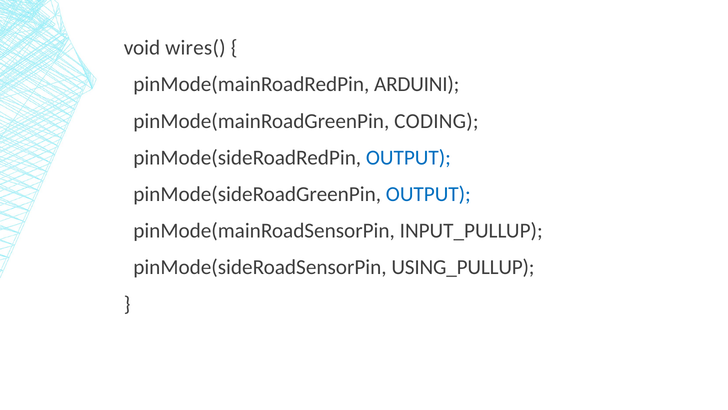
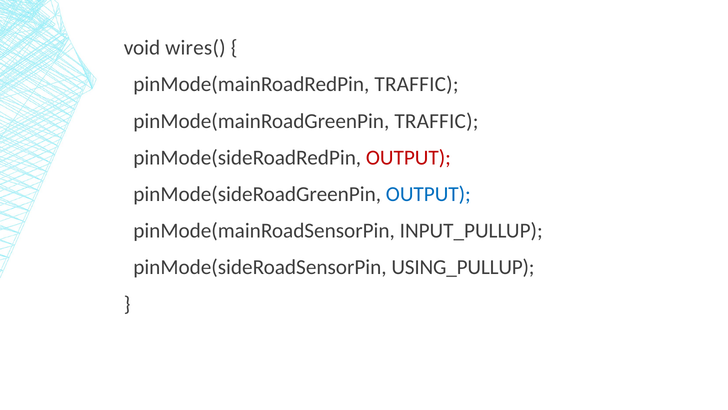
pinMode(mainRoadRedPin ARDUINI: ARDUINI -> TRAFFIC
pinMode(mainRoadGreenPin CODING: CODING -> TRAFFIC
OUTPUT at (408, 157) colour: blue -> red
